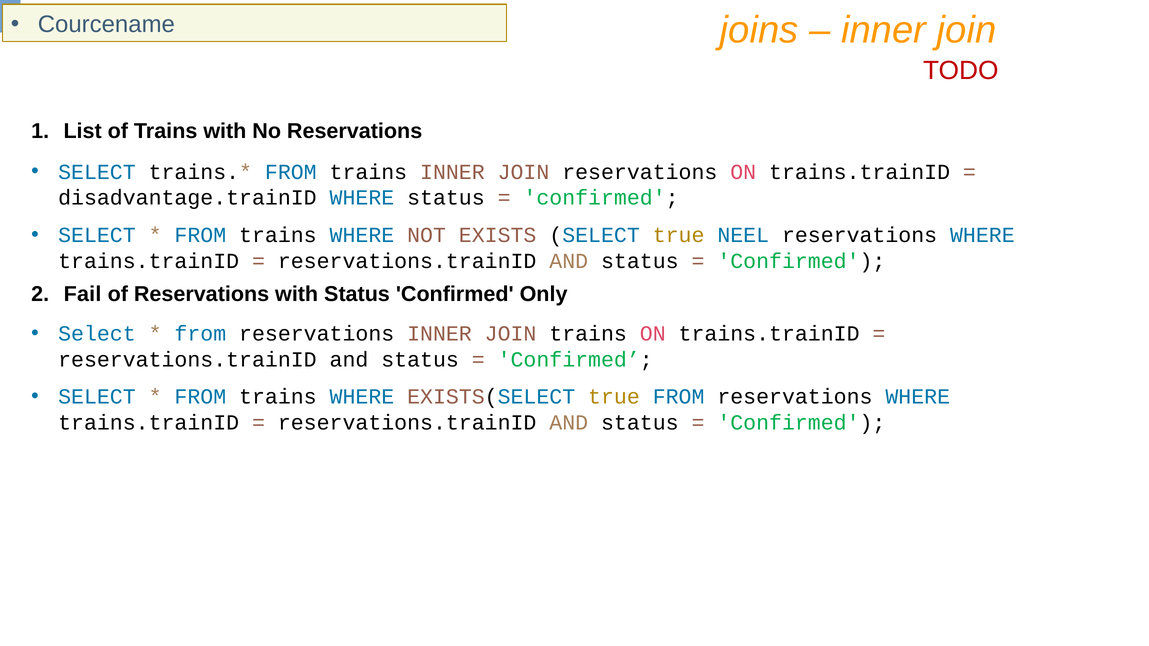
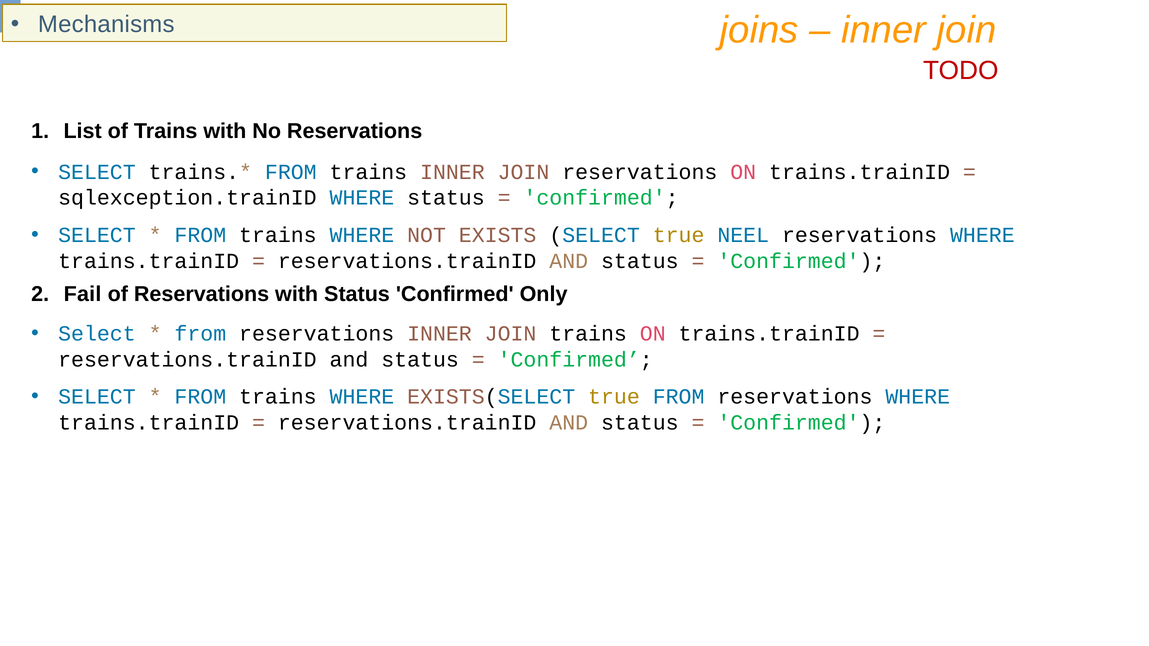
Courcename: Courcename -> Mechanisms
disadvantage.trainID: disadvantage.trainID -> sqlexception.trainID
